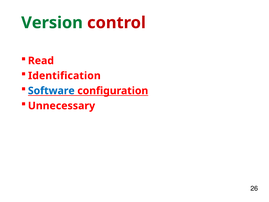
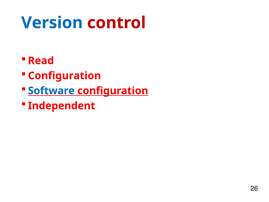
Version colour: green -> blue
Identification at (64, 76): Identification -> Configuration
Unnecessary: Unnecessary -> Independent
